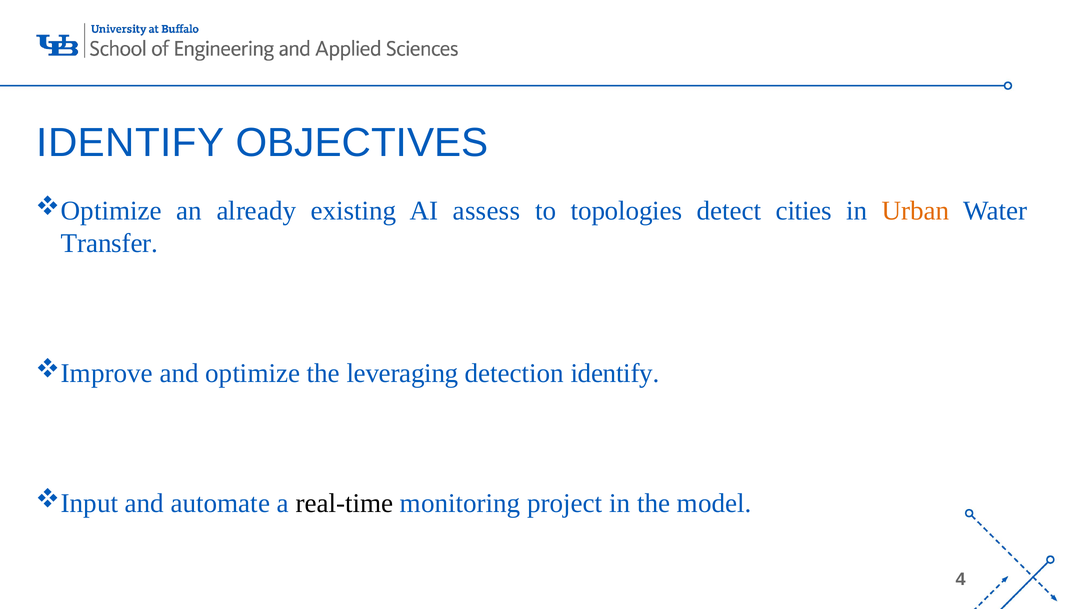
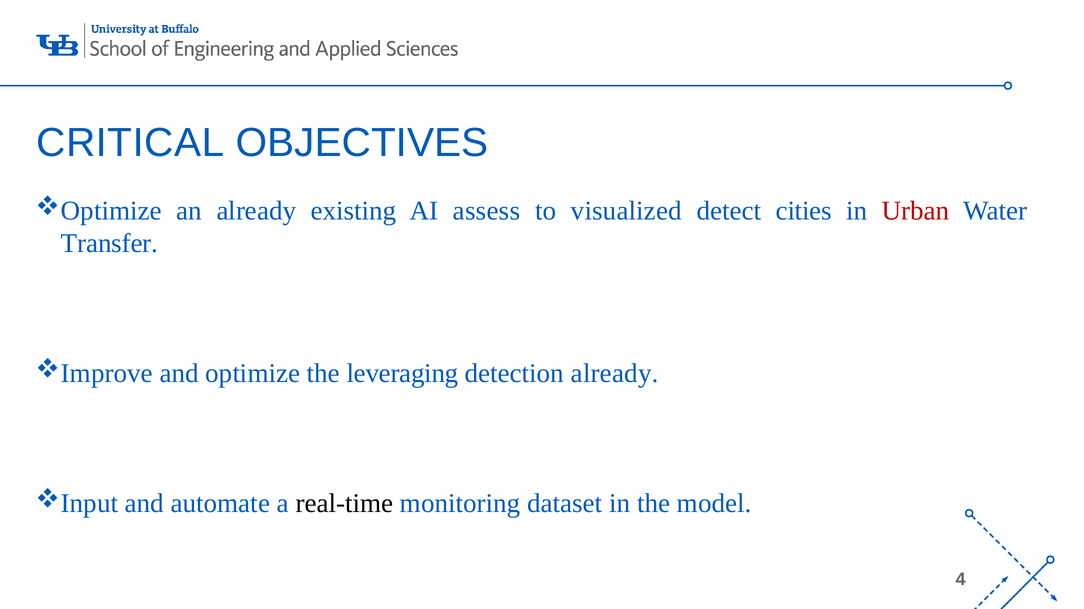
IDENTIFY at (130, 143): IDENTIFY -> CRITICAL
topologies: topologies -> visualized
Urban colour: orange -> red
detection identify: identify -> already
project: project -> dataset
